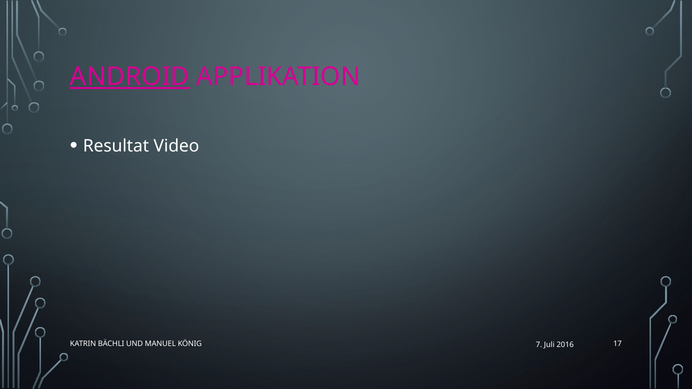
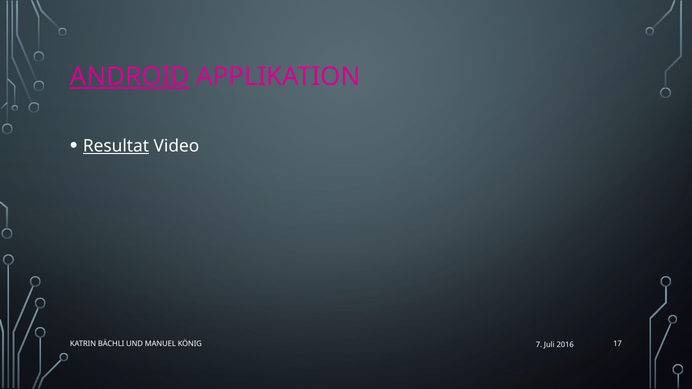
Resultat underline: none -> present
